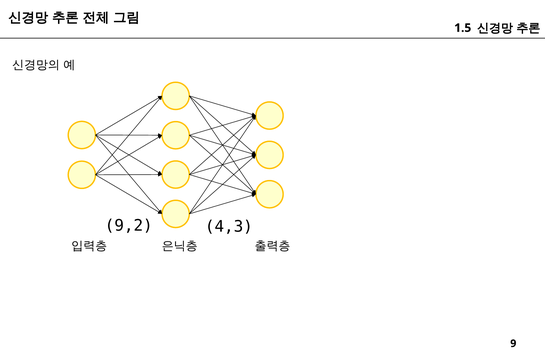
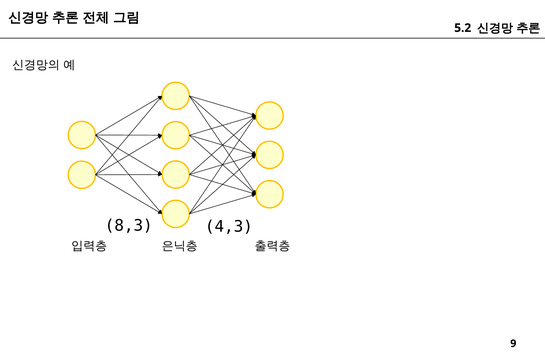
1.5: 1.5 -> 5.2
9,2: 9,2 -> 8,3
